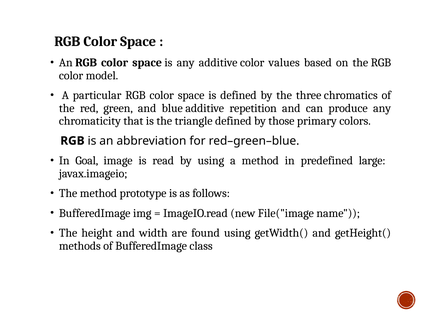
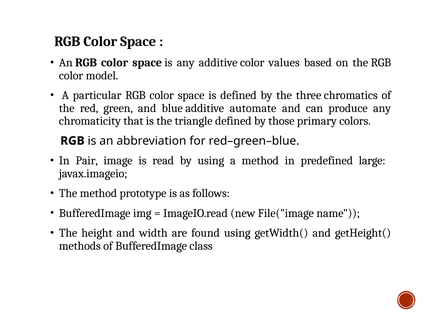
repetition: repetition -> automate
Goal: Goal -> Pair
